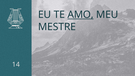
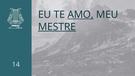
MESTRE underline: none -> present
